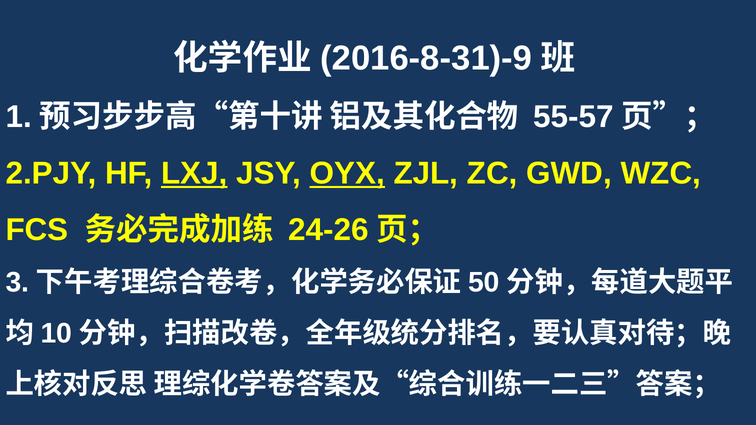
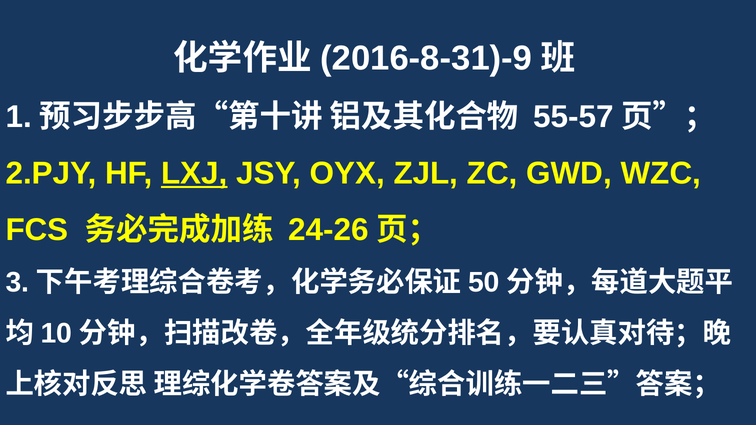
OYX underline: present -> none
